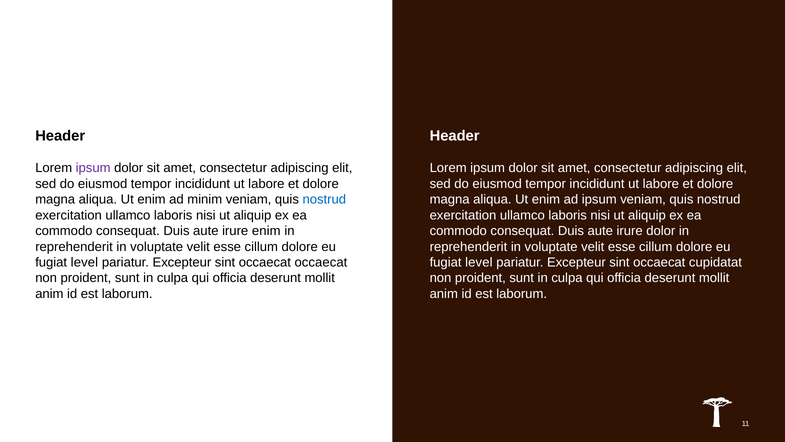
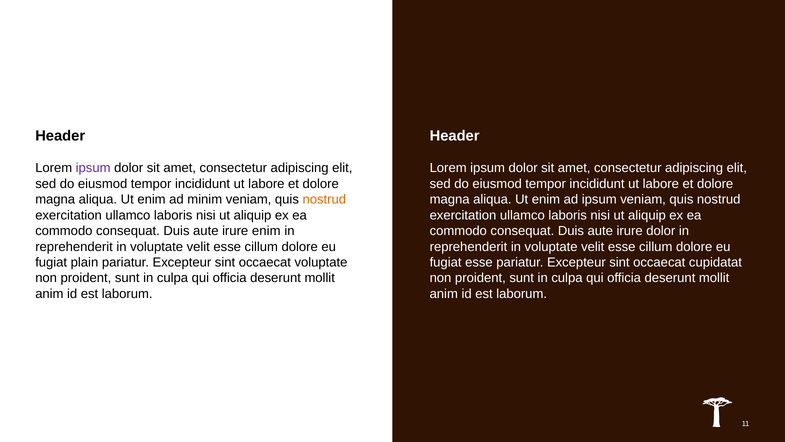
nostrud at (324, 199) colour: blue -> orange
level at (84, 262): level -> plain
occaecat occaecat: occaecat -> voluptate
level at (479, 262): level -> esse
